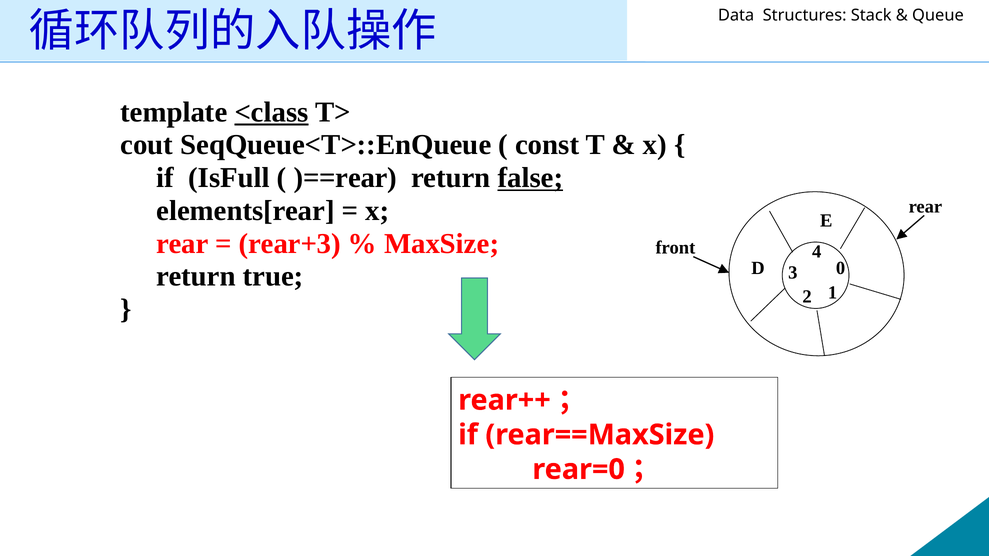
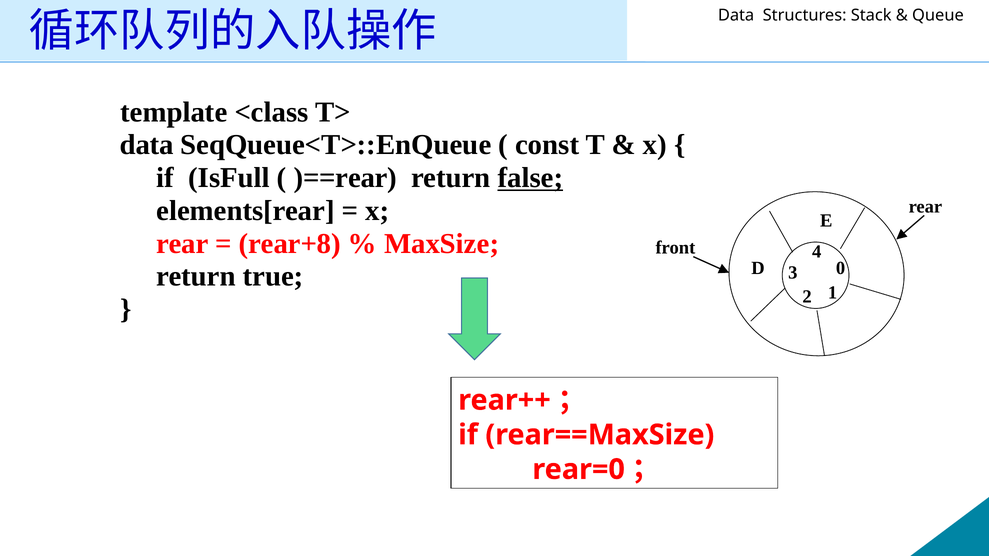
<class underline: present -> none
cout at (147, 145): cout -> data
rear+3: rear+3 -> rear+8
